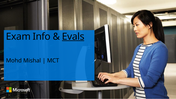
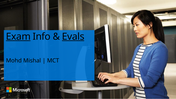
Exam underline: none -> present
